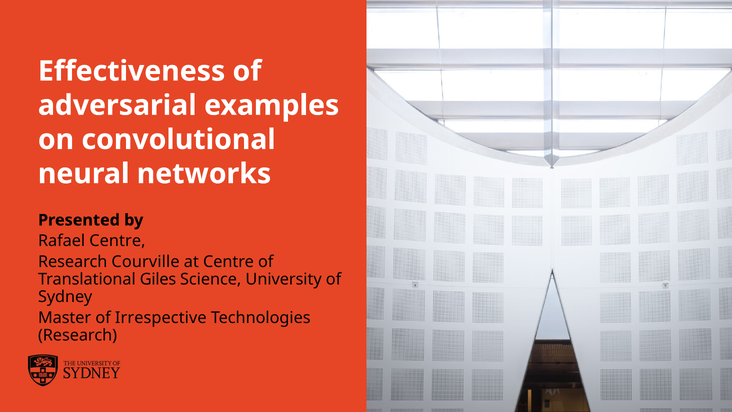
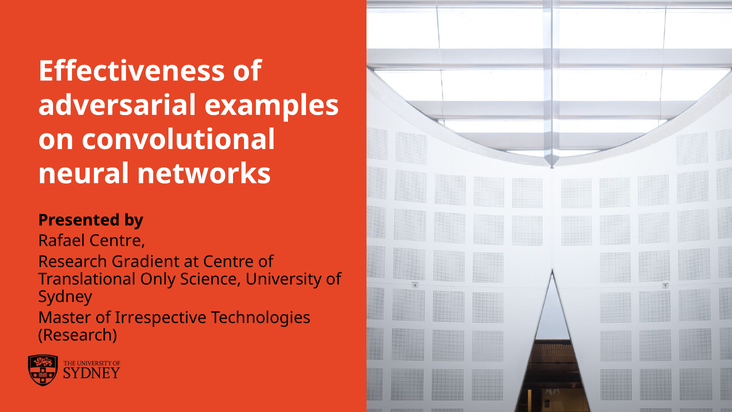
Courville: Courville -> Gradient
Giles: Giles -> Only
